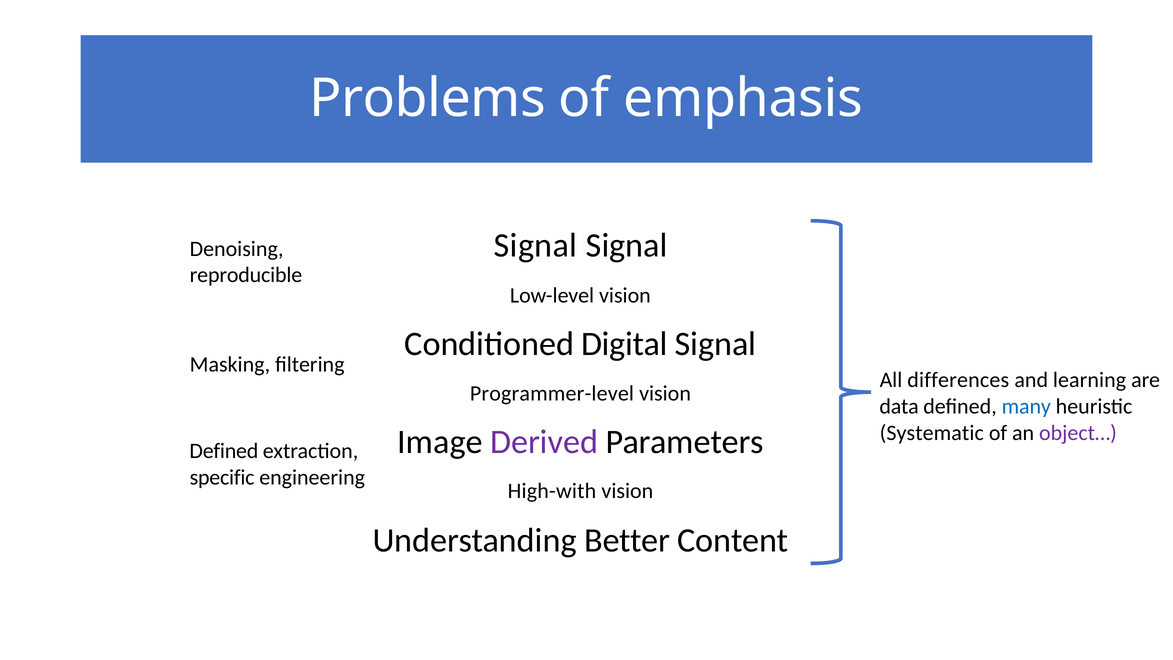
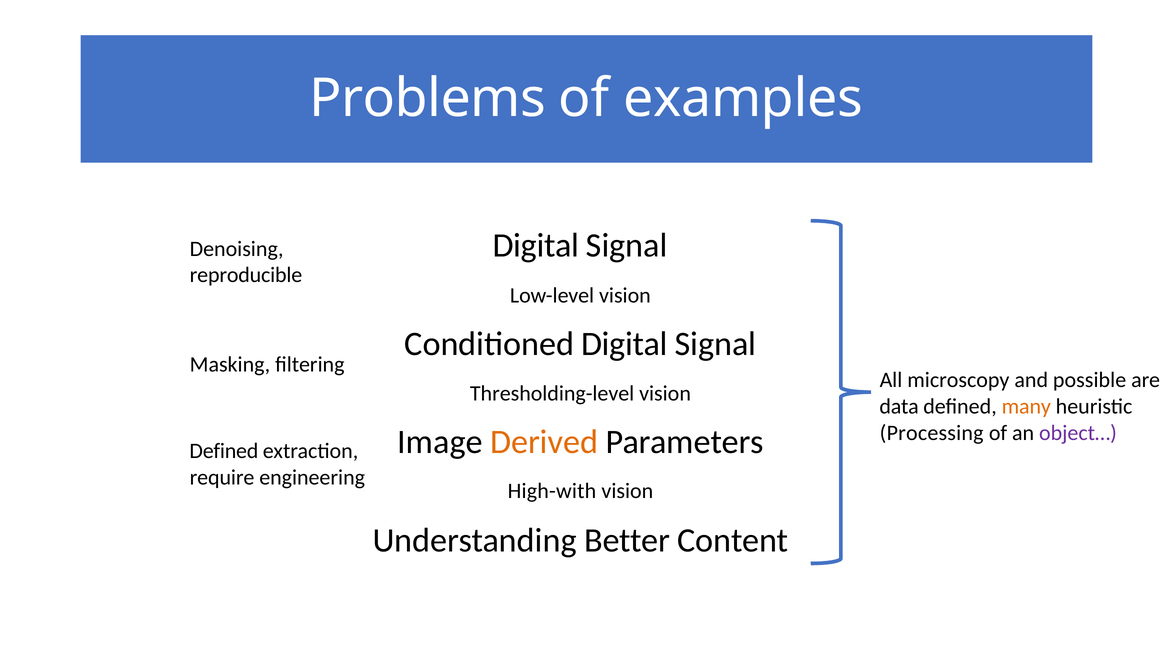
emphasis: emphasis -> examples
Signal at (536, 245): Signal -> Digital
differences: differences -> microscopy
learning: learning -> possible
Programmer-level: Programmer-level -> Thresholding-level
many colour: blue -> orange
Systematic: Systematic -> Processing
Derived colour: purple -> orange
specific: specific -> require
